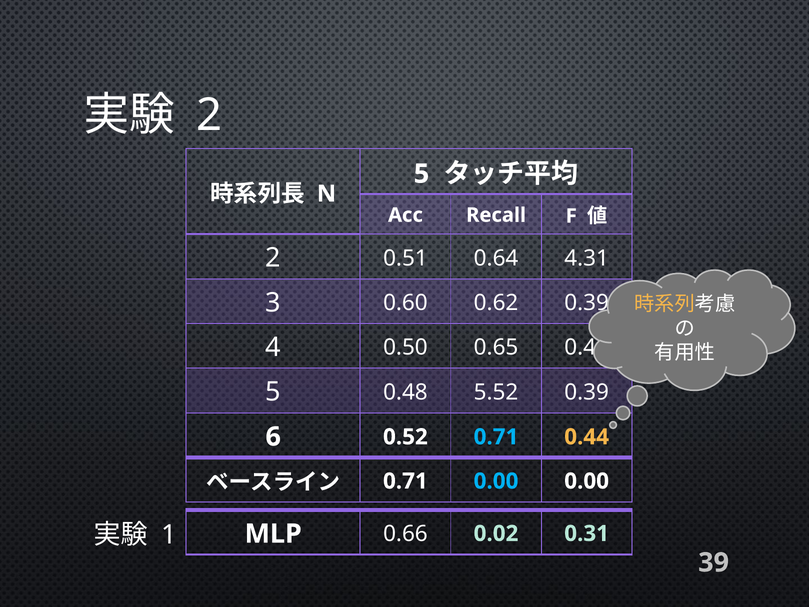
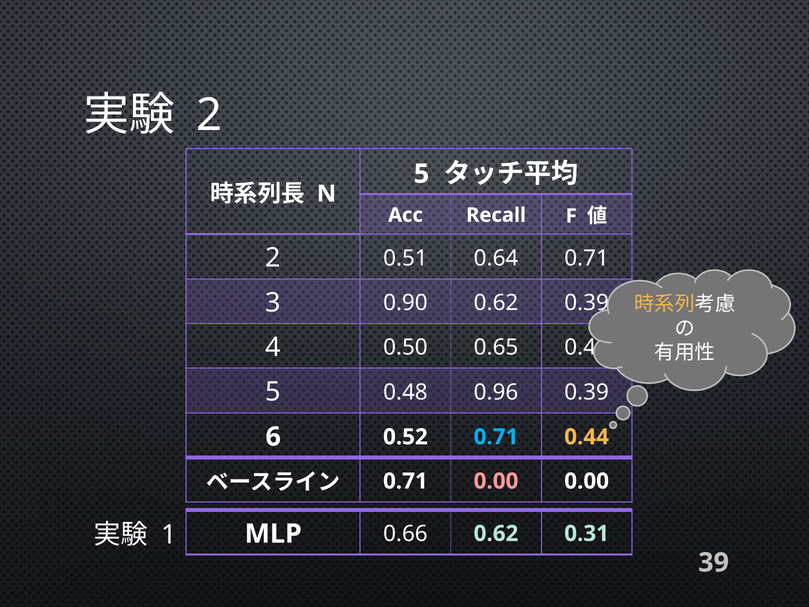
0.64 4.31: 4.31 -> 0.71
0.60: 0.60 -> 0.90
5.52: 5.52 -> 0.96
0.00 at (496, 481) colour: light blue -> pink
0.66 0.02: 0.02 -> 0.62
